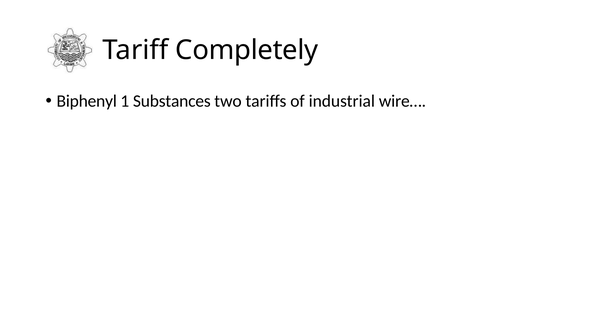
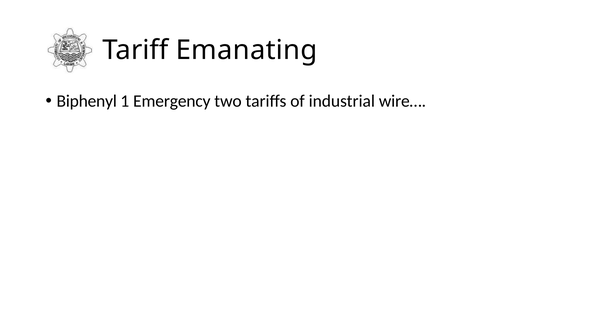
Completely: Completely -> Emanating
Substances: Substances -> Emergency
